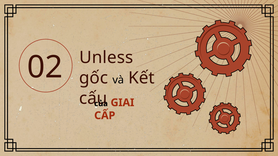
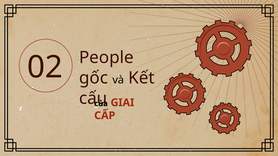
Unless: Unless -> People
